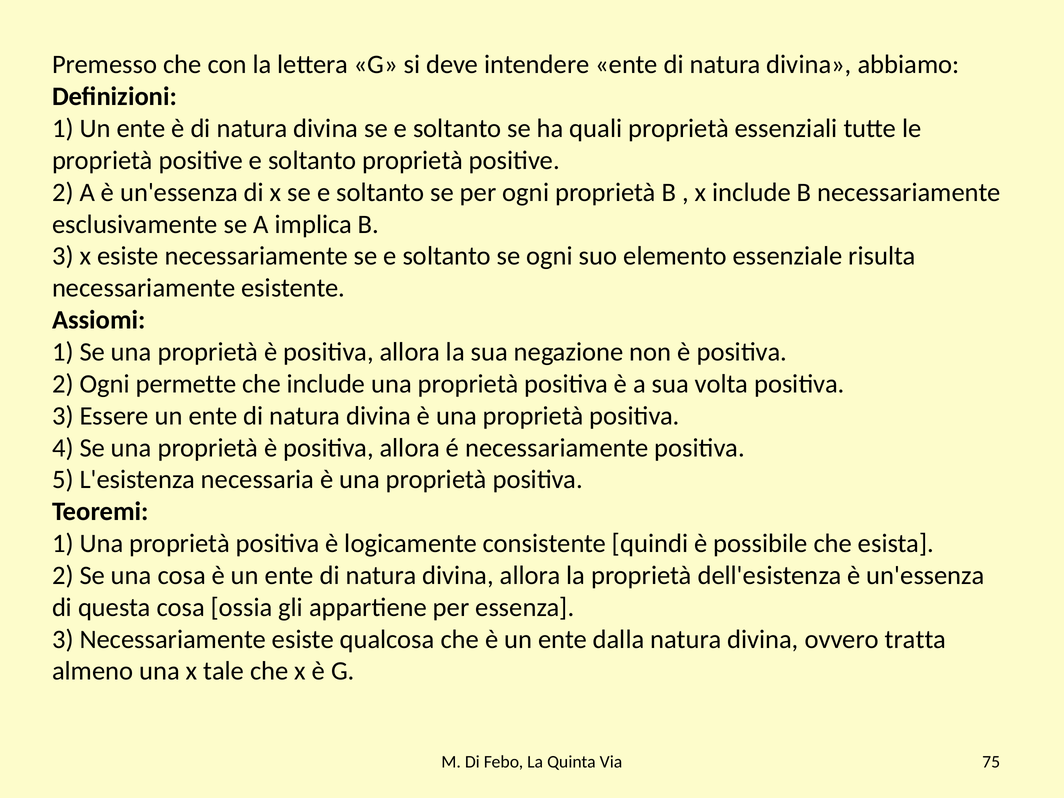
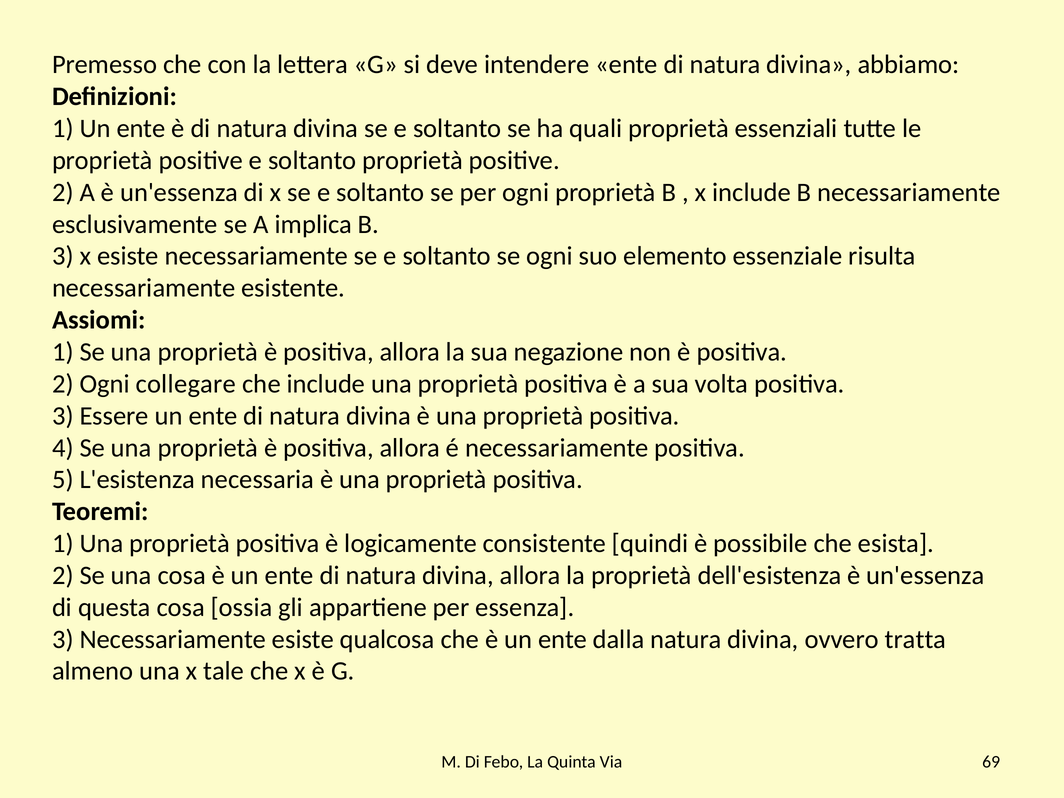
permette: permette -> collegare
75: 75 -> 69
